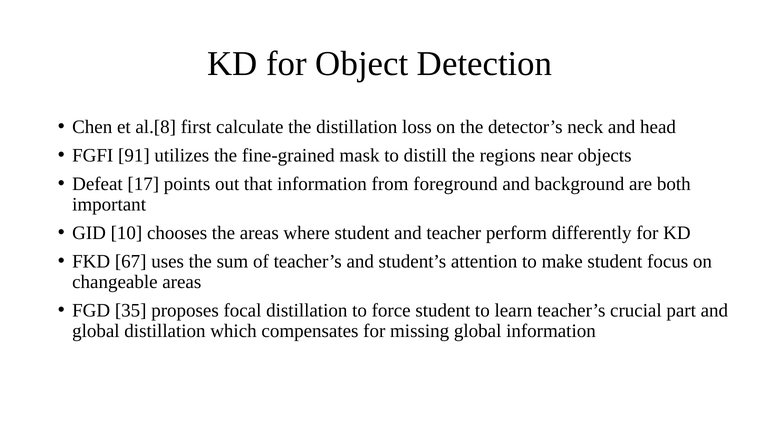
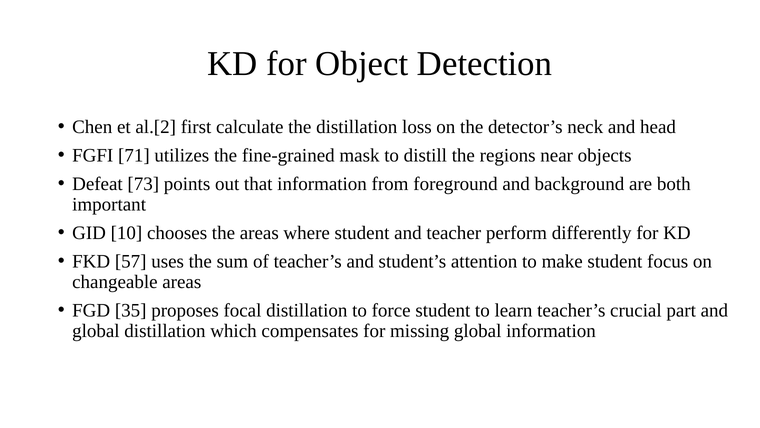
al.[8: al.[8 -> al.[2
91: 91 -> 71
17: 17 -> 73
67: 67 -> 57
